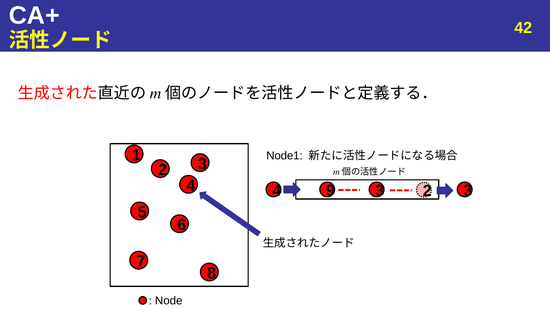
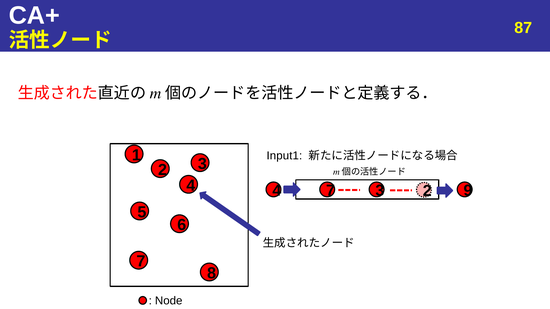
42: 42 -> 87
Node1: Node1 -> Input1
4 9: 9 -> 7
3 3: 3 -> 9
